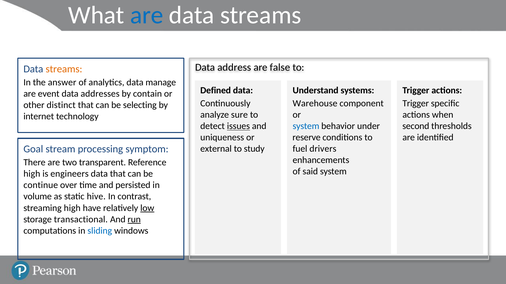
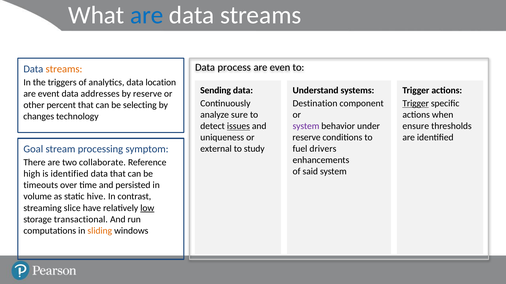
address: address -> process
false: false -> even
answer: answer -> triggers
manage: manage -> location
Defined: Defined -> Sending
by contain: contain -> reserve
Warehouse: Warehouse -> Destination
Trigger at (416, 104) underline: none -> present
distinct: distinct -> percent
internet: internet -> changes
system at (306, 126) colour: blue -> purple
second: second -> ensure
transparent: transparent -> collaborate
is engineers: engineers -> identified
continue: continue -> timeouts
streaming high: high -> slice
run underline: present -> none
sliding colour: blue -> orange
